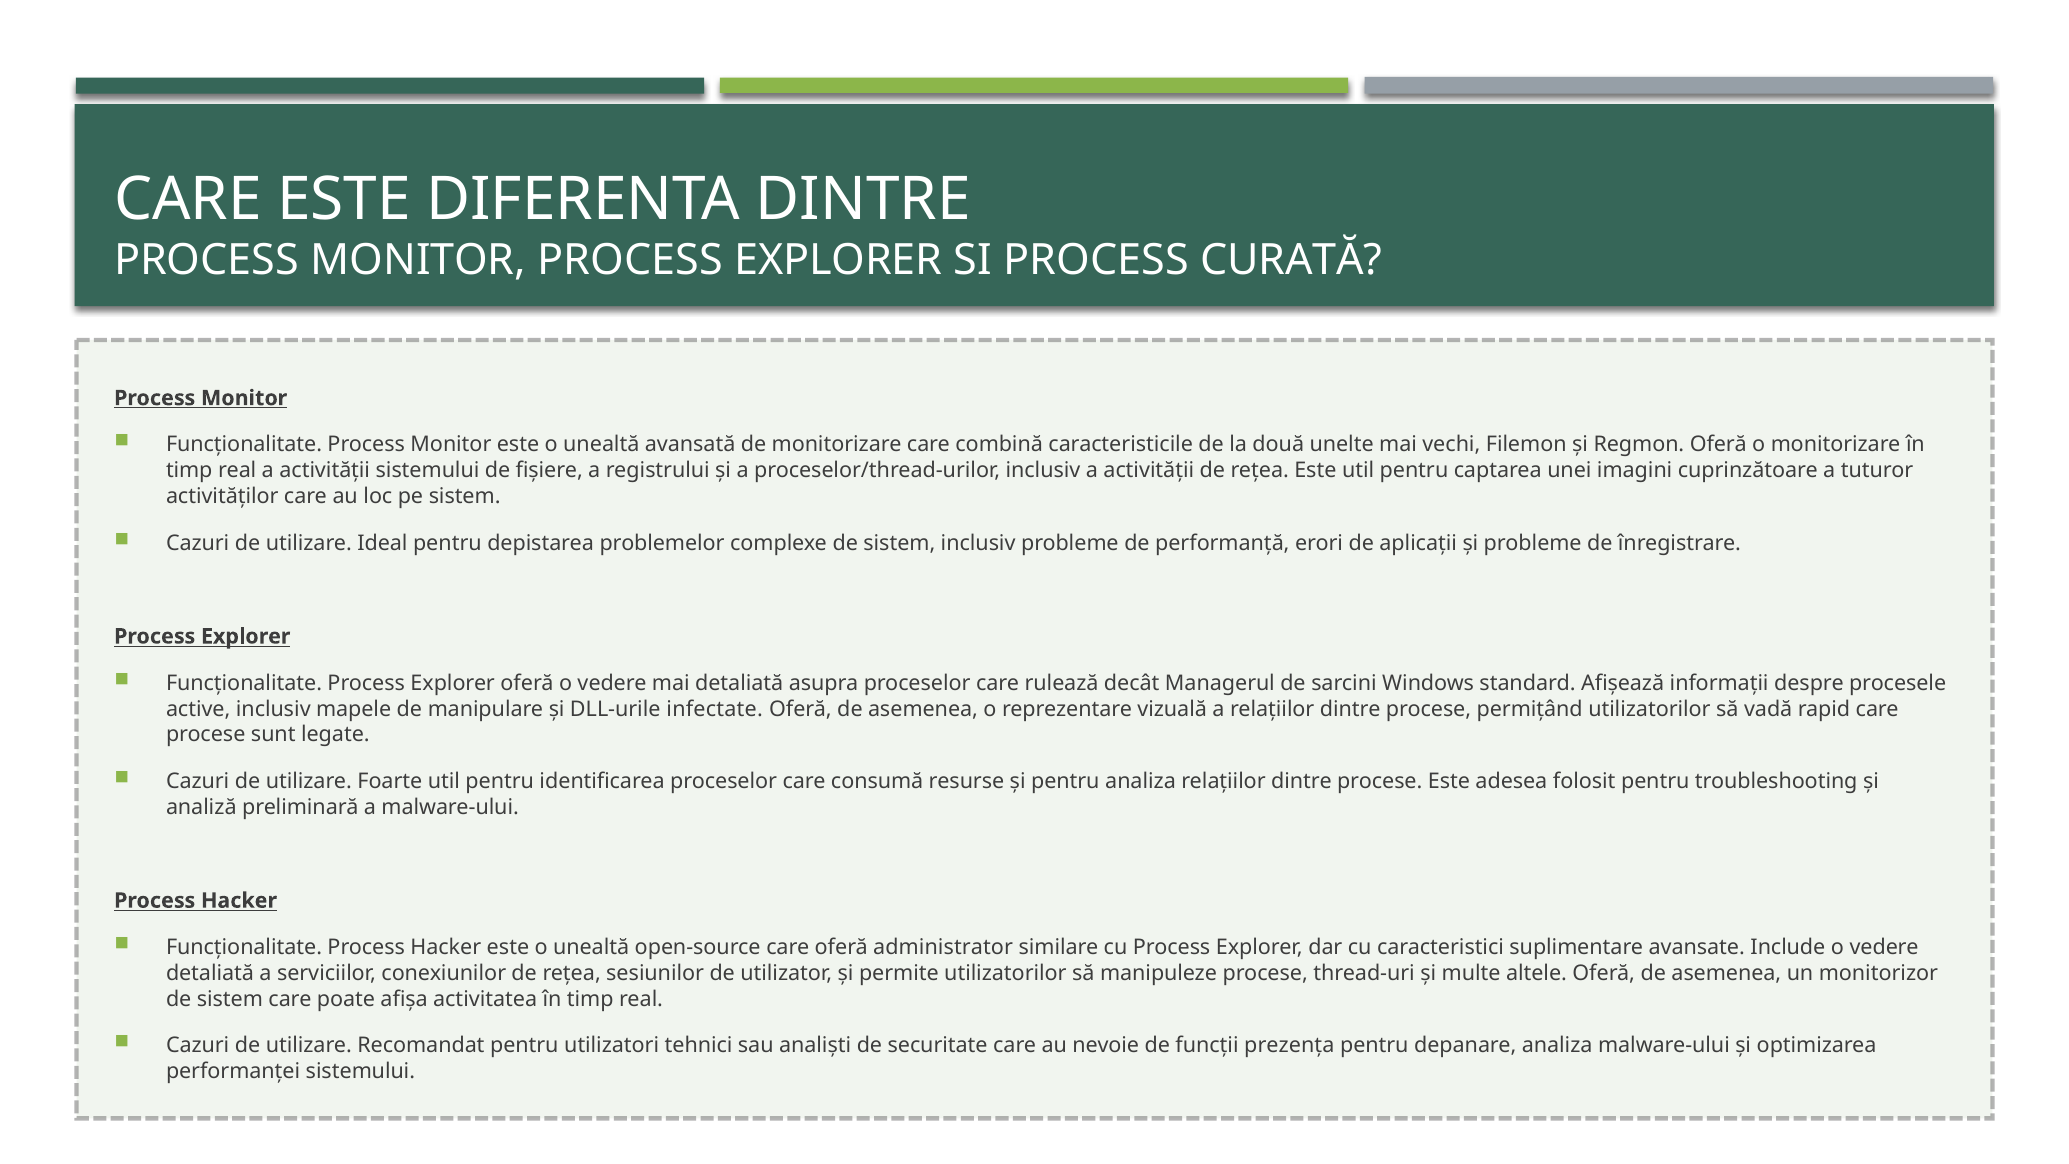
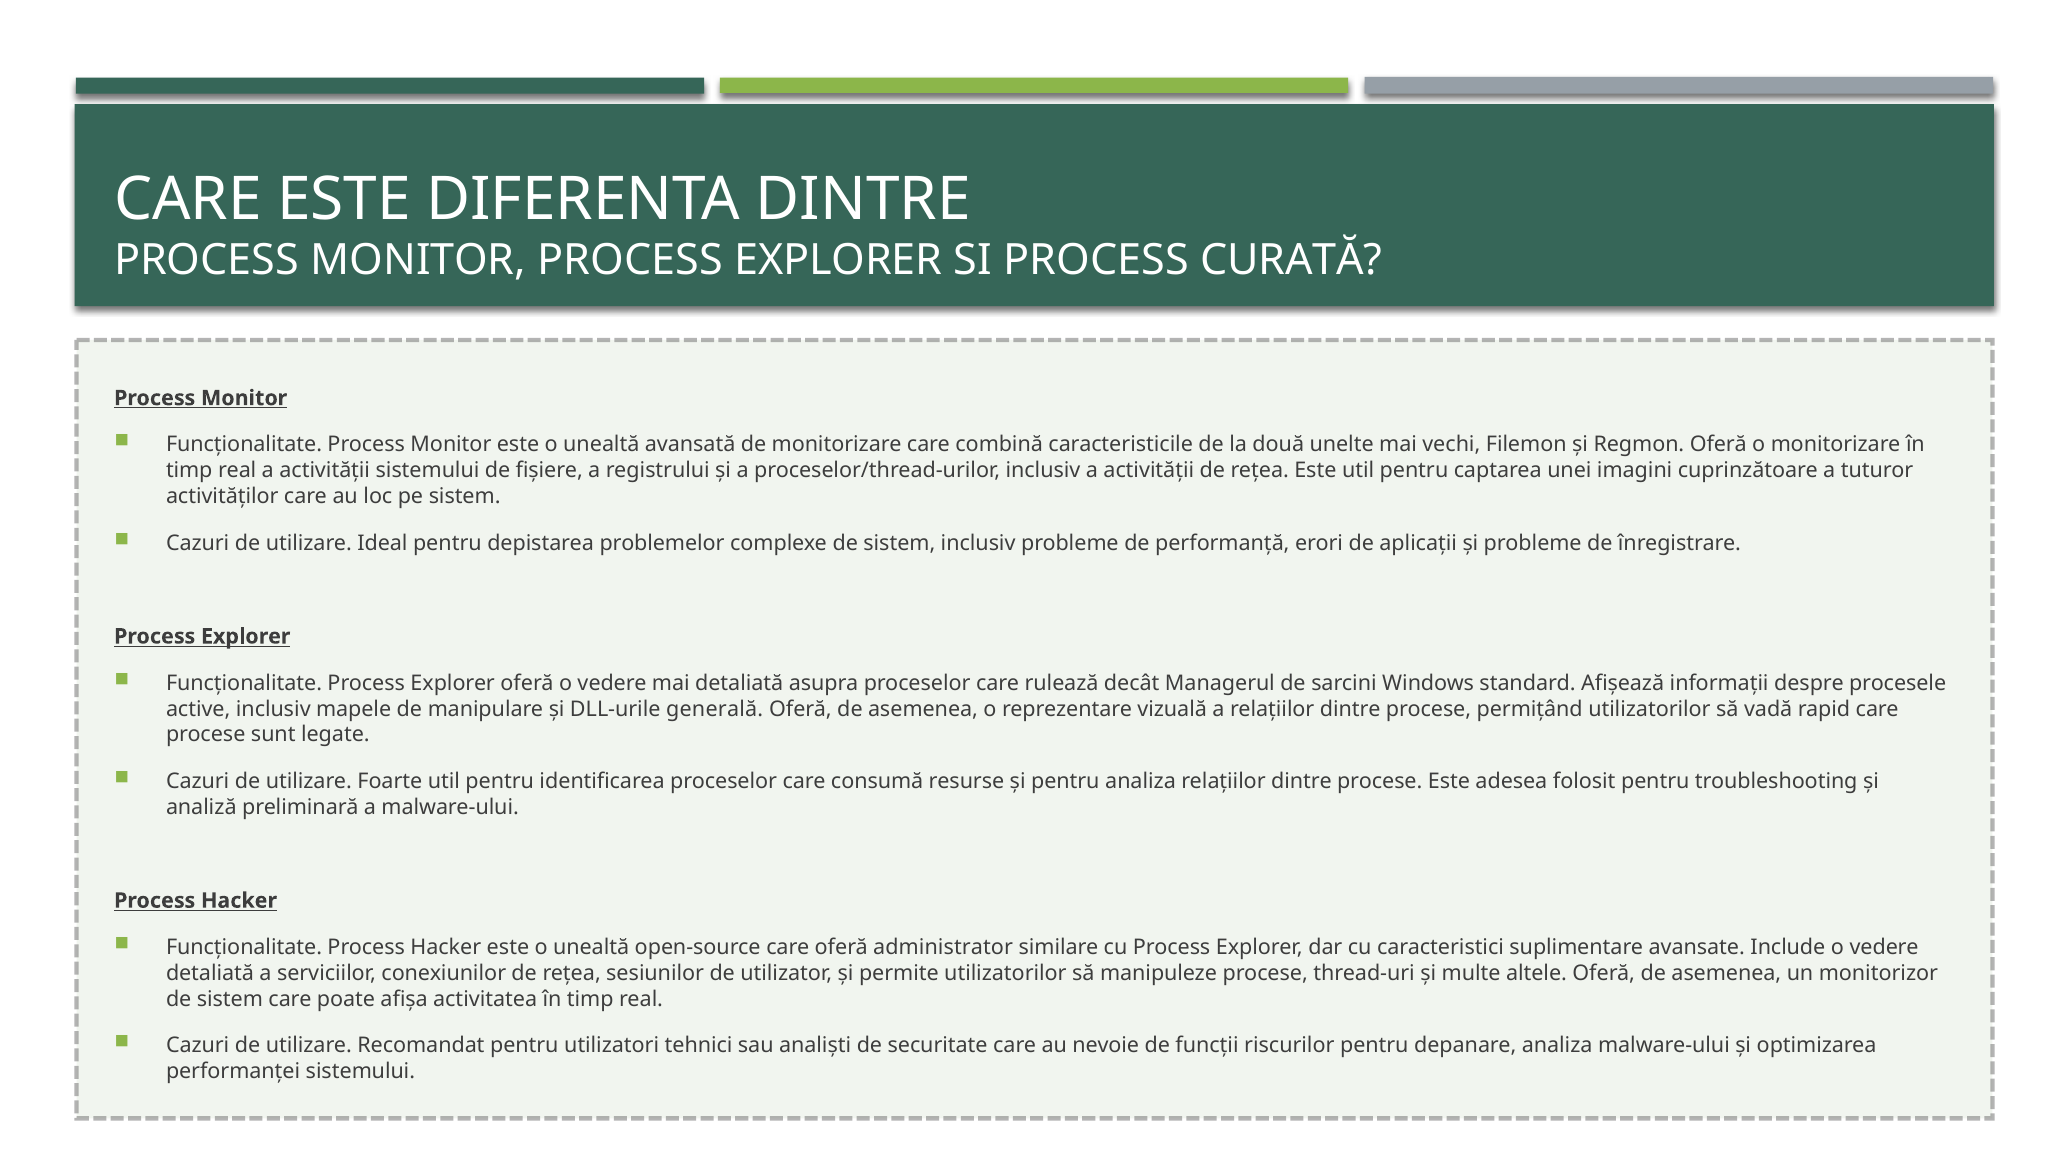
infectate: infectate -> generală
prezența: prezența -> riscurilor
